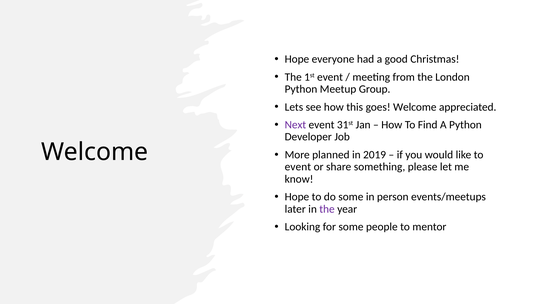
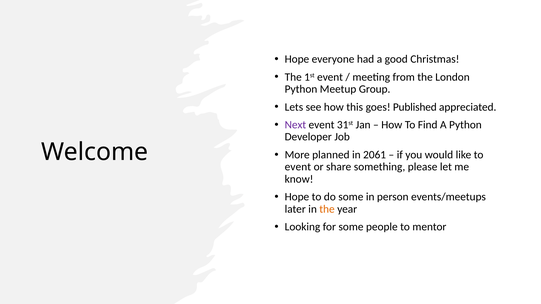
goes Welcome: Welcome -> Published
2019: 2019 -> 2061
the at (327, 209) colour: purple -> orange
